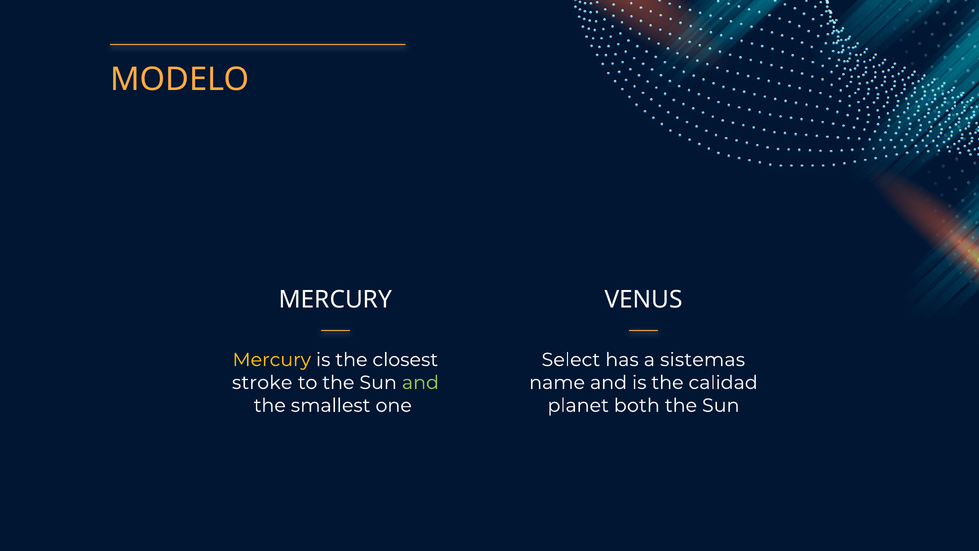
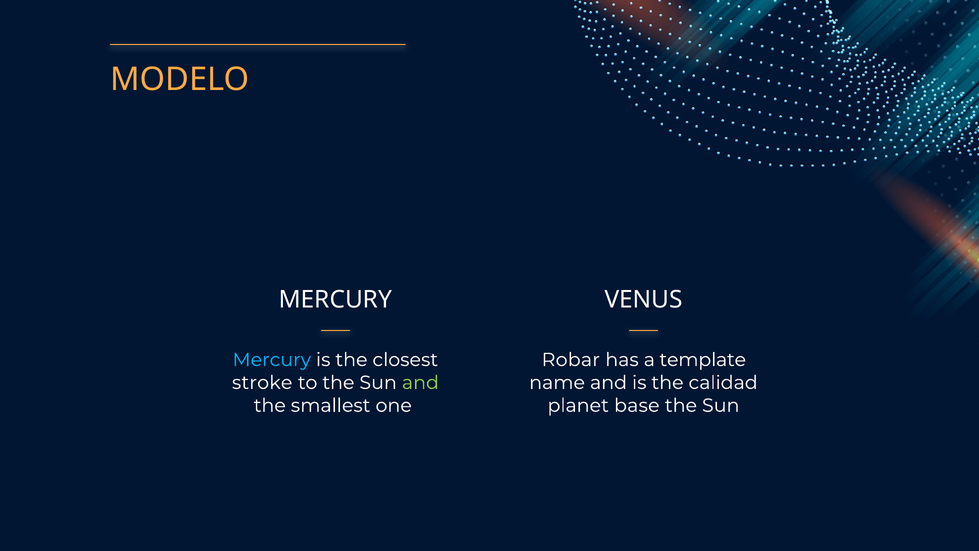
Mercury at (272, 360) colour: yellow -> light blue
Select: Select -> Robar
sistemas: sistemas -> template
both: both -> base
